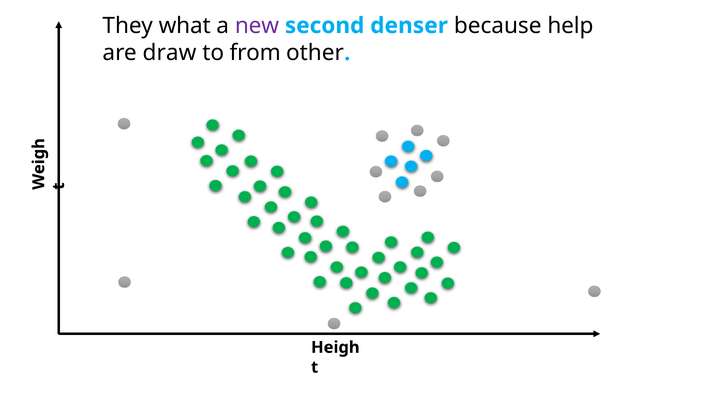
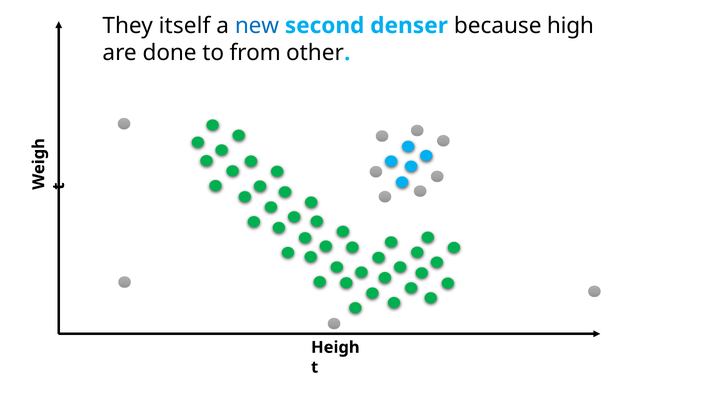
what: what -> itself
new colour: purple -> blue
help: help -> high
draw: draw -> done
